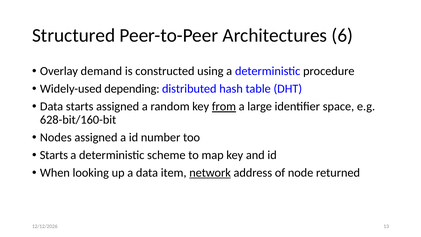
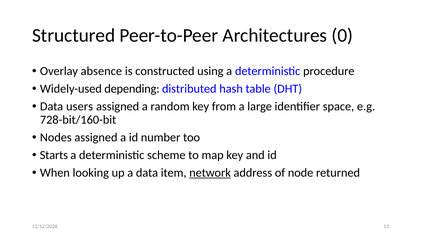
6: 6 -> 0
demand: demand -> absence
Data starts: starts -> users
from underline: present -> none
628-bit/160-bit: 628-bit/160-bit -> 728-bit/160-bit
